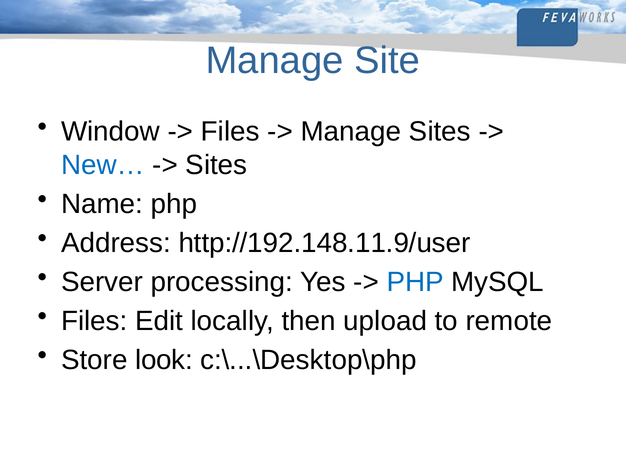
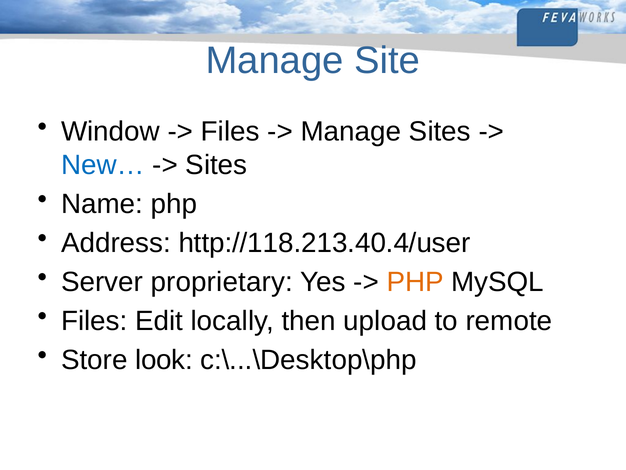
http://192.148.11.9/user: http://192.148.11.9/user -> http://118.213.40.4/user
processing: processing -> proprietary
PHP at (415, 282) colour: blue -> orange
